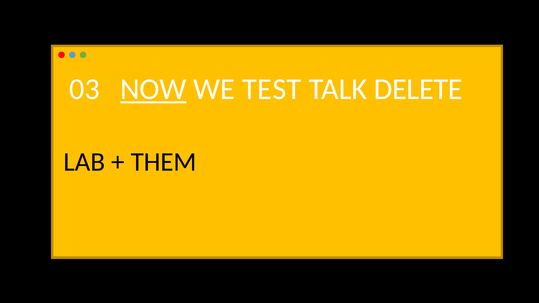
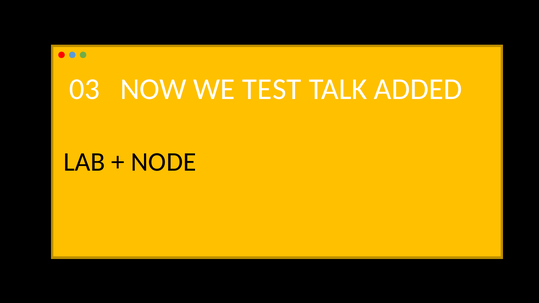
NOW underline: present -> none
DELETE: DELETE -> ADDED
THEM: THEM -> NODE
